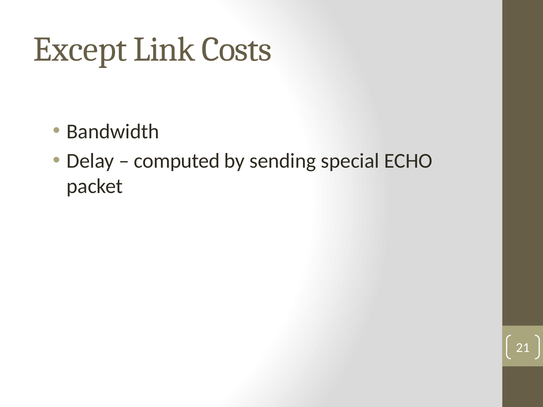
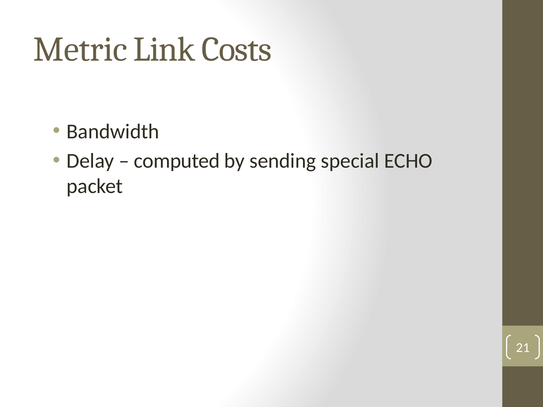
Except: Except -> Metric
